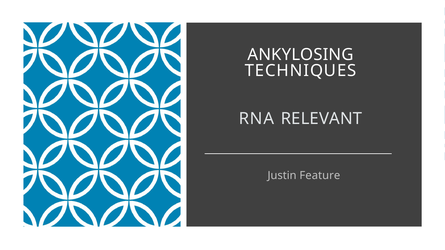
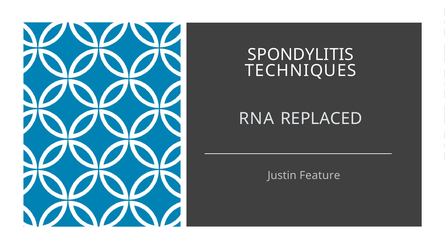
ANKYLOSING: ANKYLOSING -> SPONDYLITIS
RELEVANT: RELEVANT -> REPLACED
